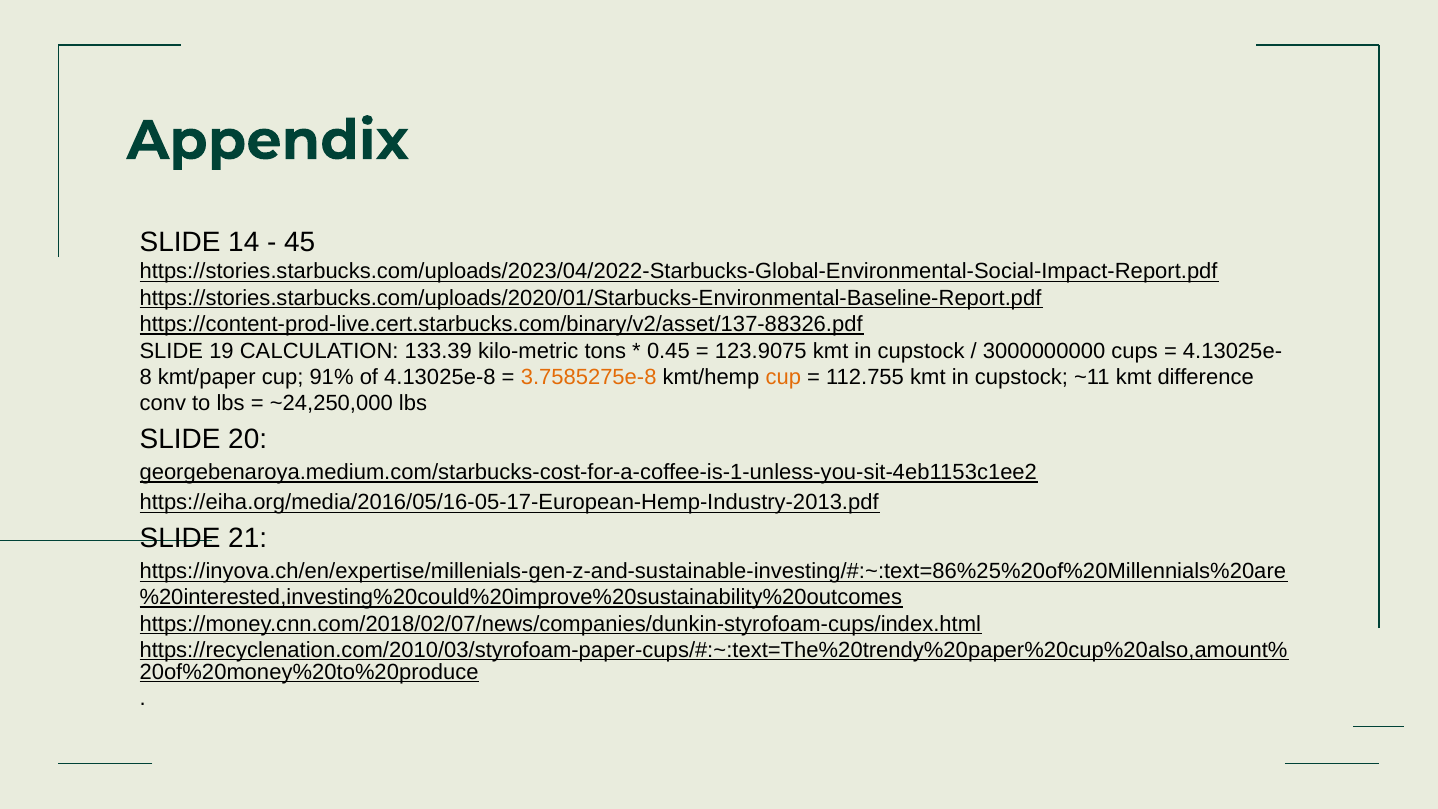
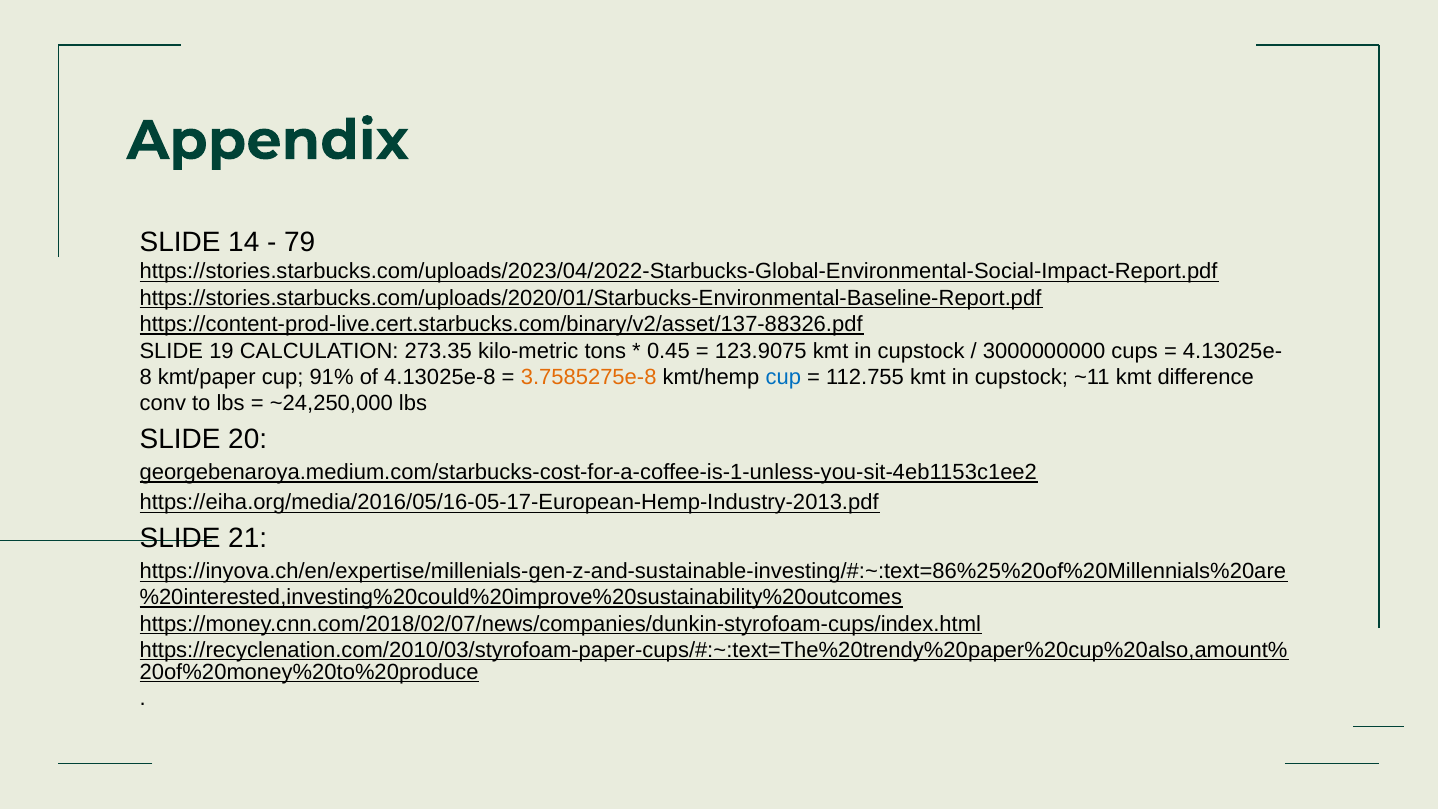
45: 45 -> 79
133.39: 133.39 -> 273.35
cup at (783, 377) colour: orange -> blue
